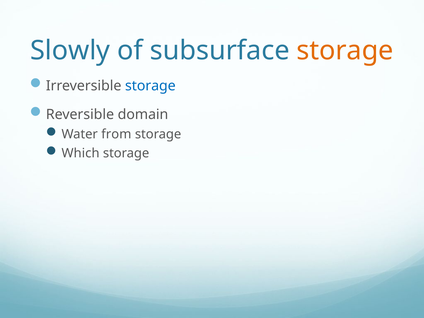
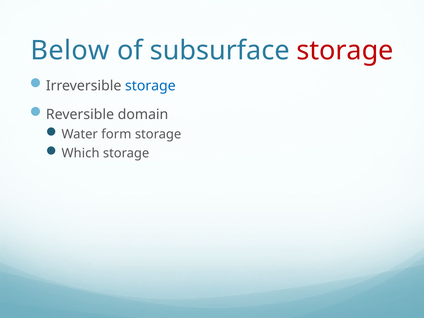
Slowly: Slowly -> Below
storage at (345, 50) colour: orange -> red
from: from -> form
